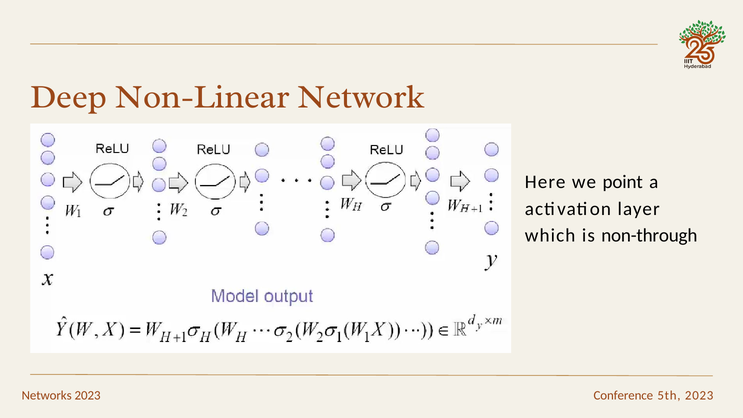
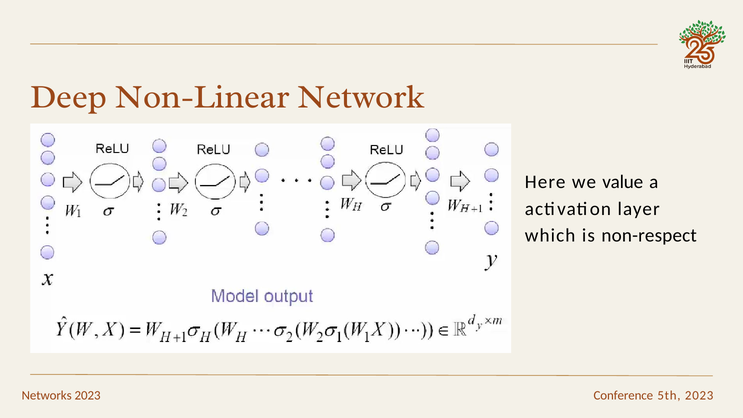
point: point -> value
non-through: non-through -> non-respect
